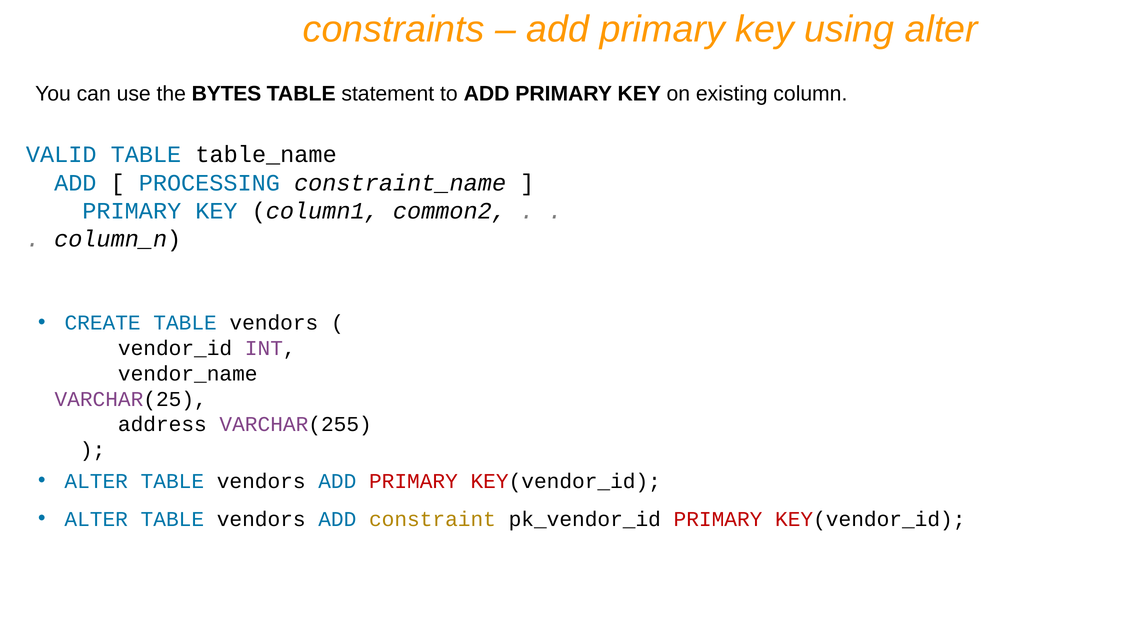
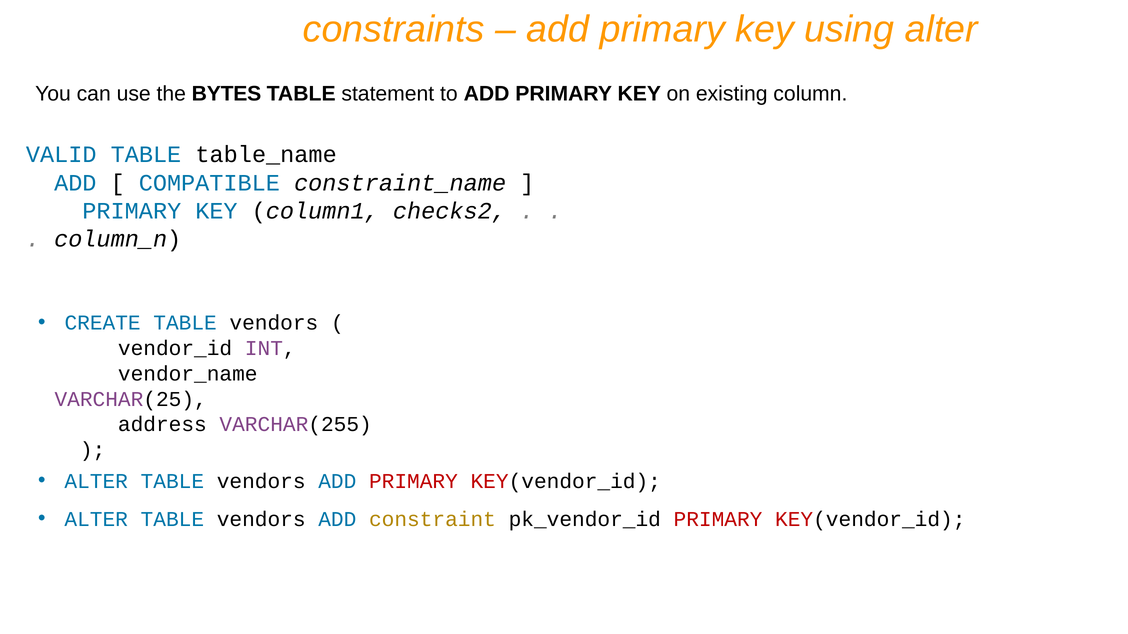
PROCESSING: PROCESSING -> COMPATIBLE
common2: common2 -> checks2
